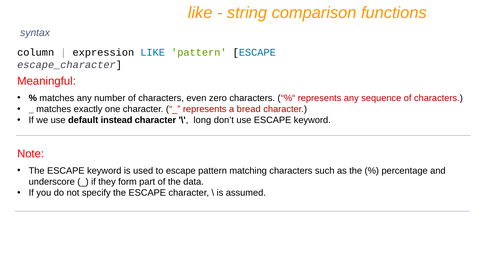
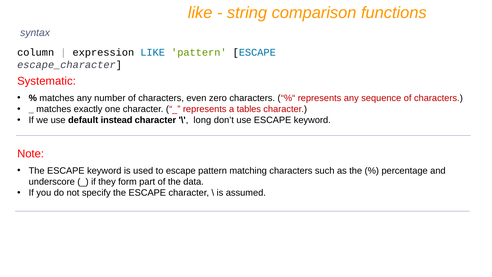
Meaningful: Meaningful -> Systematic
bread: bread -> tables
